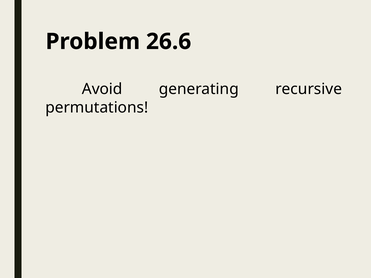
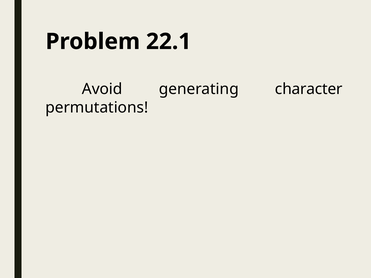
26.6: 26.6 -> 22.1
recursive: recursive -> character
